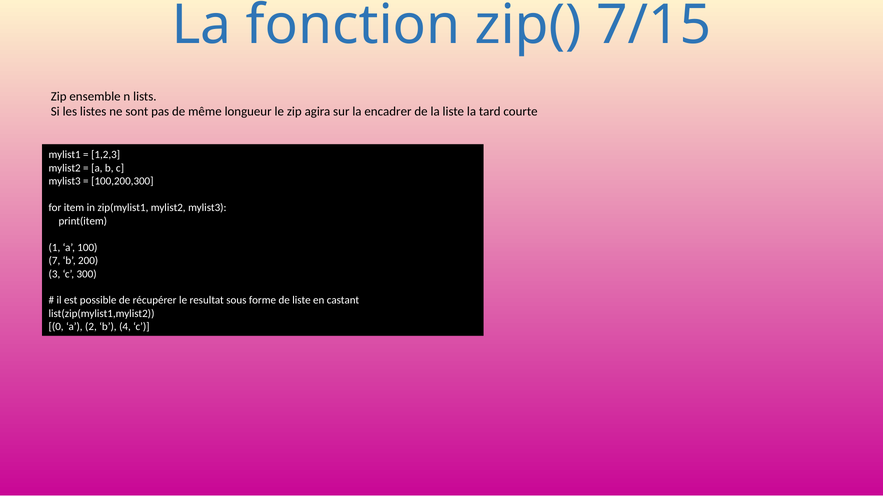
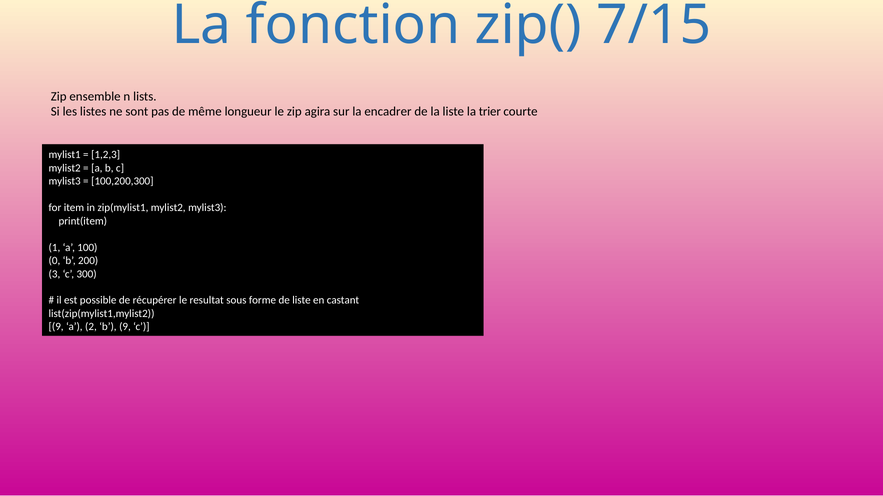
tard: tard -> trier
7: 7 -> 0
0 at (56, 327): 0 -> 9
b 4: 4 -> 9
